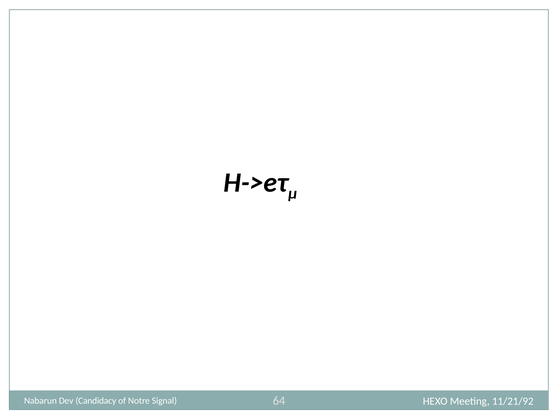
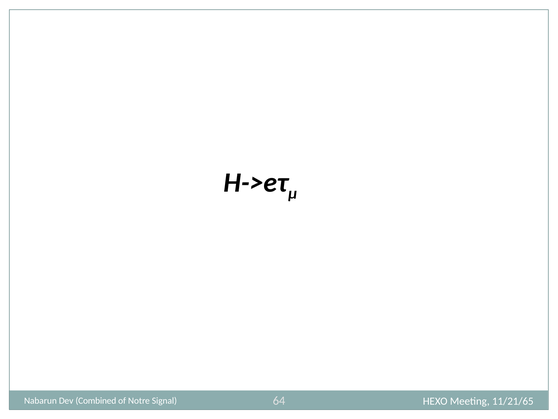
Candidacy: Candidacy -> Combined
11/21/92: 11/21/92 -> 11/21/65
